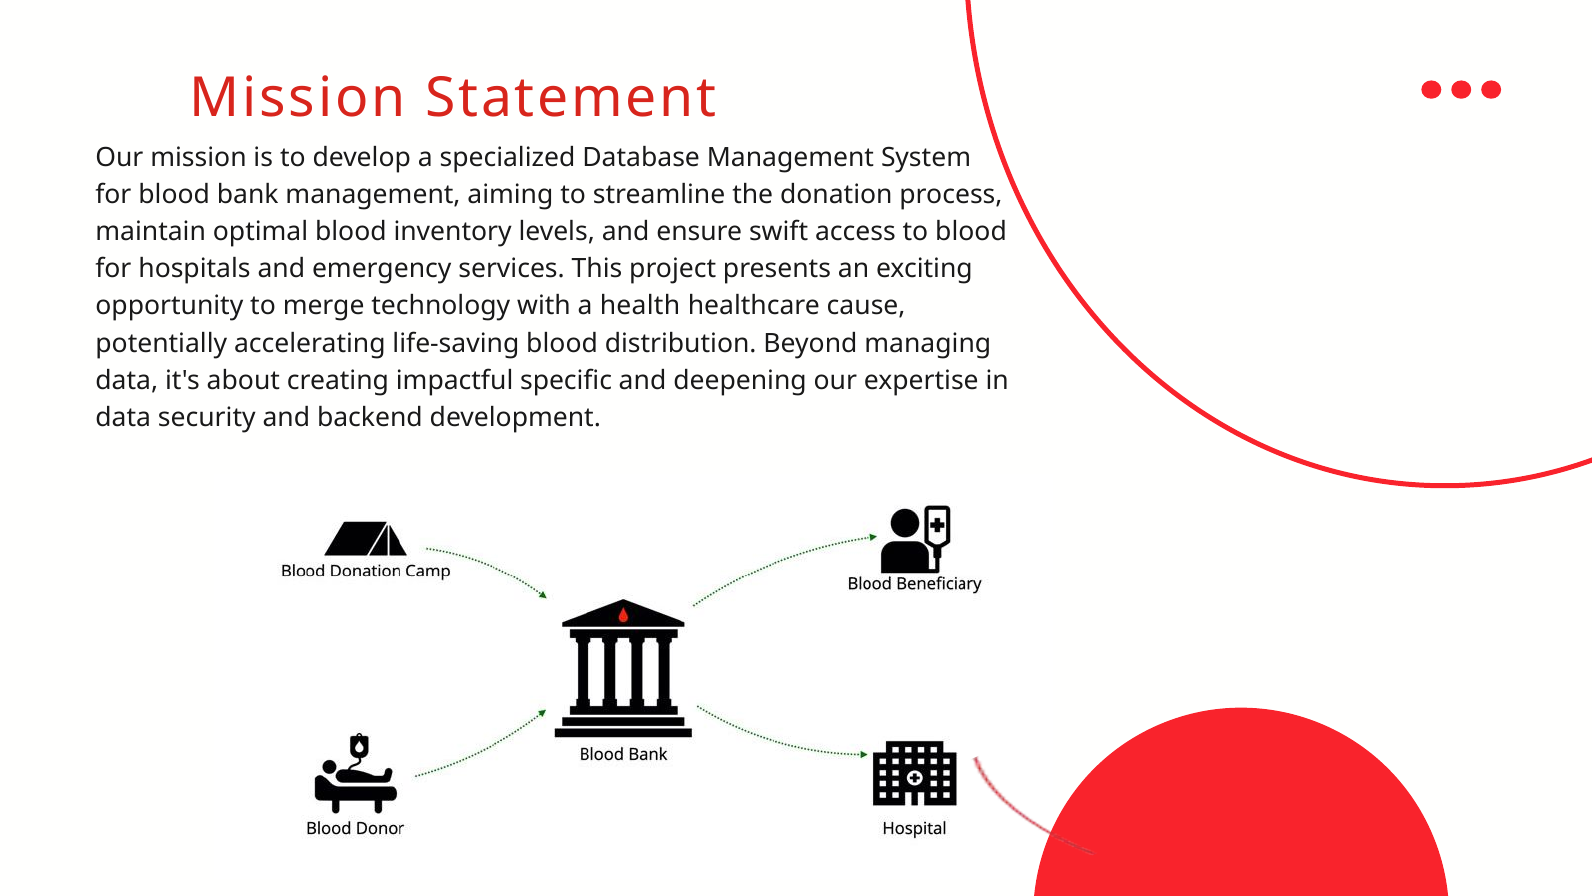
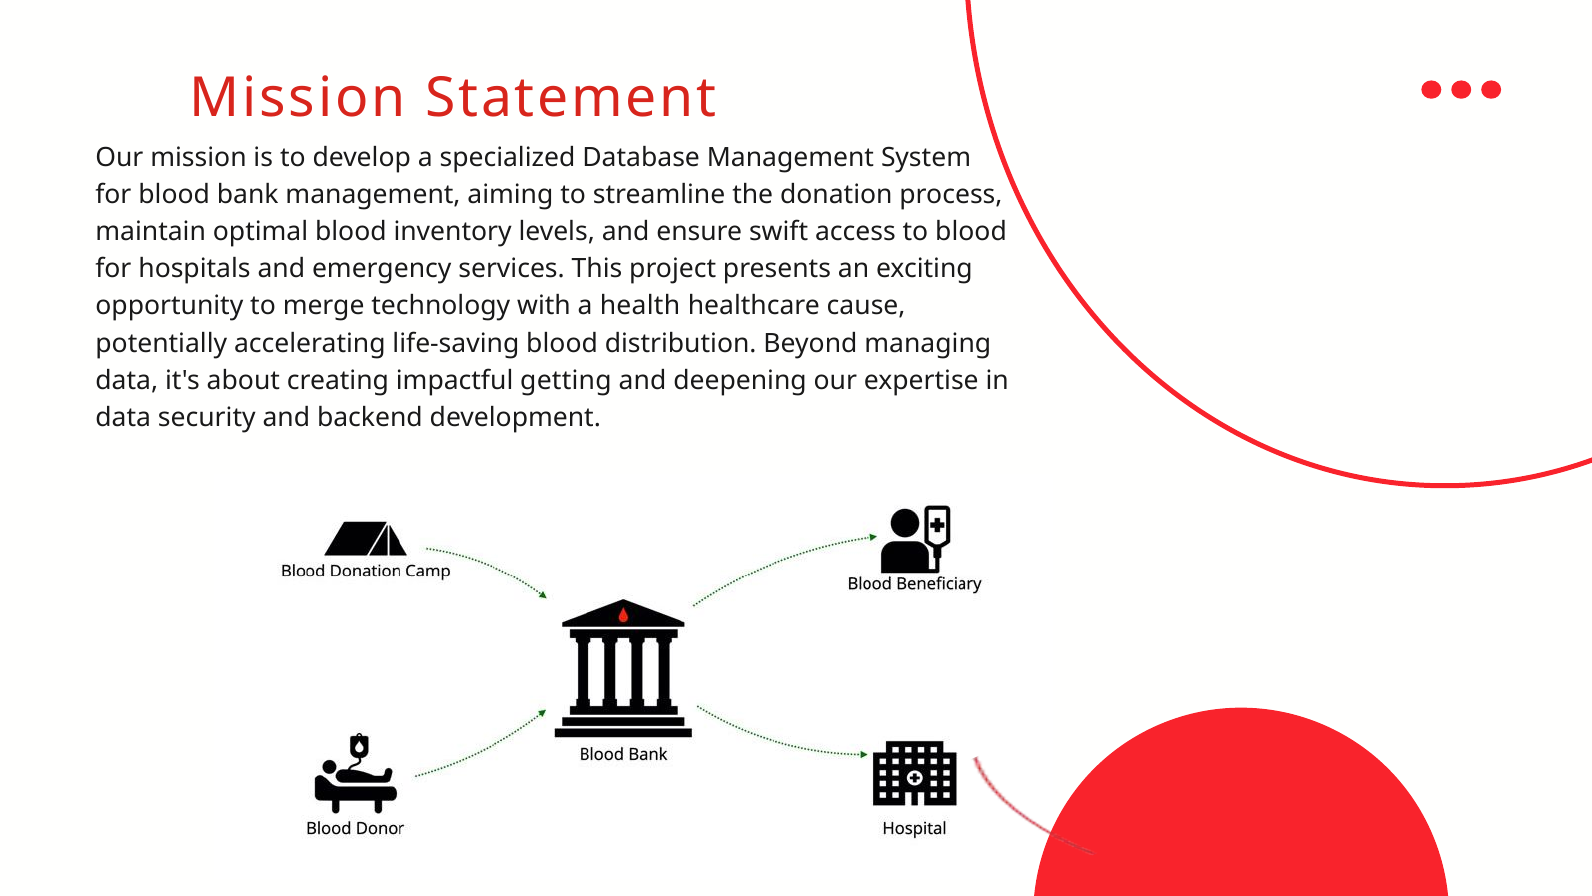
specific: specific -> getting
